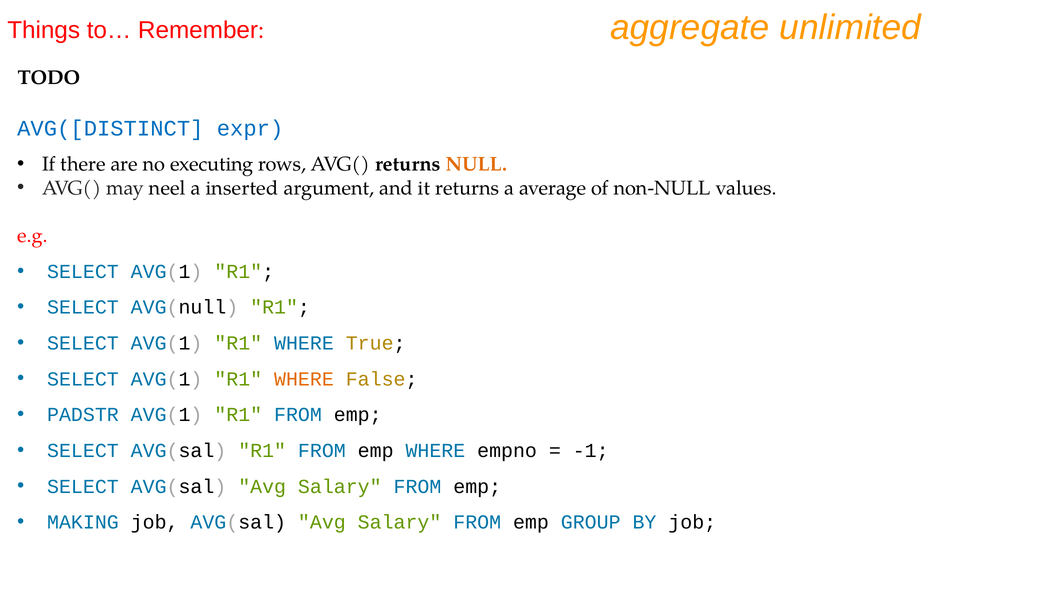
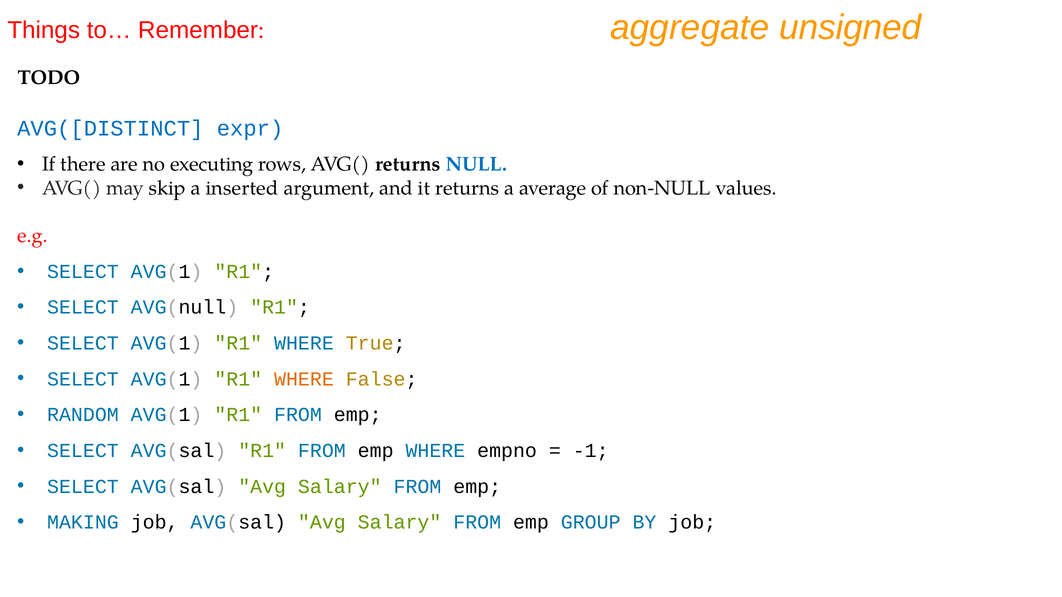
unlimited: unlimited -> unsigned
NULL colour: orange -> blue
neel: neel -> skip
PADSTR: PADSTR -> RANDOM
